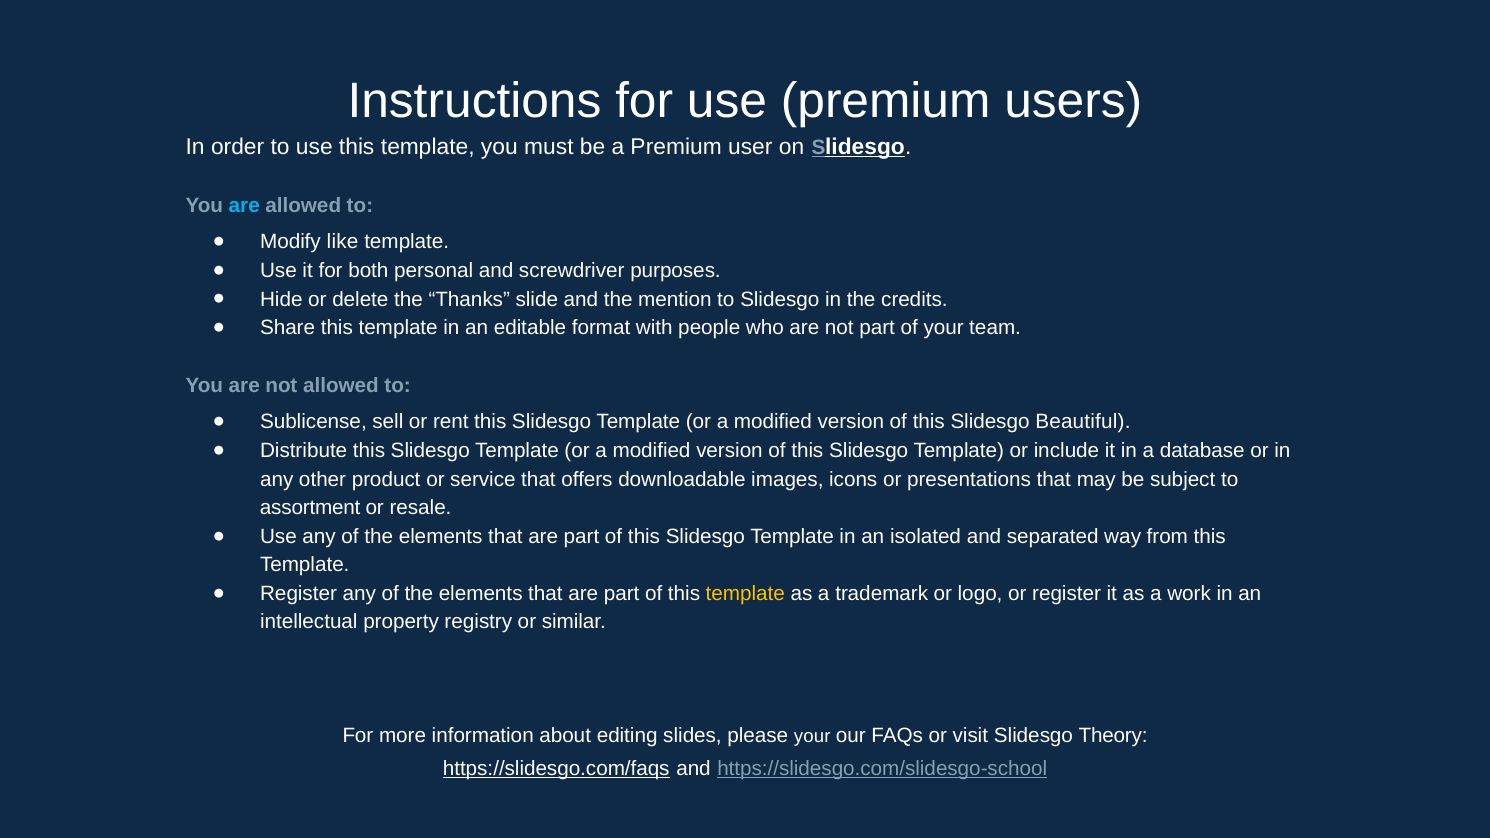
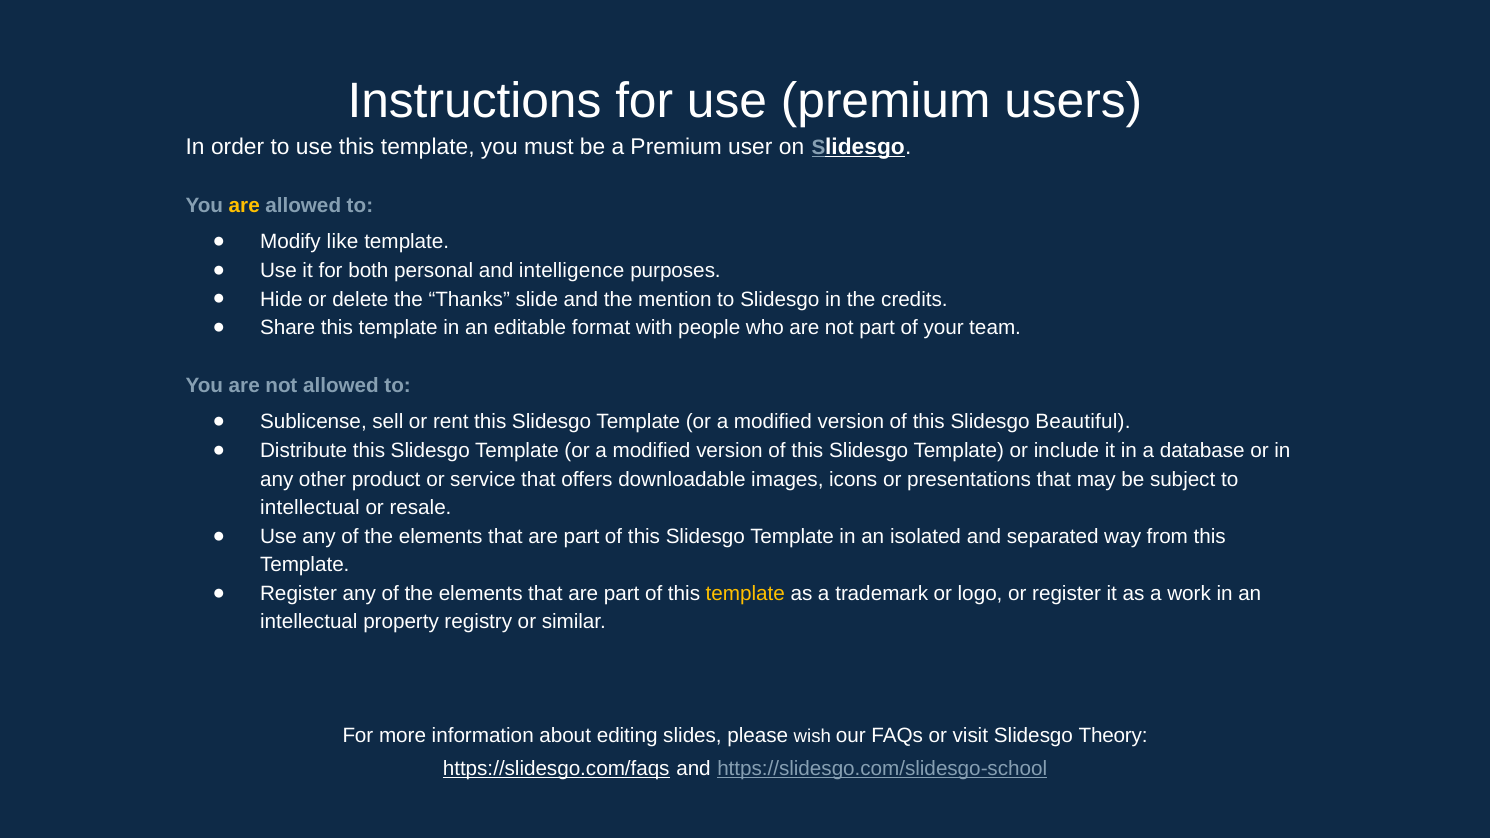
are at (244, 205) colour: light blue -> yellow
screwdriver: screwdriver -> intelligence
assortment at (310, 508): assortment -> intellectual
please your: your -> wish
